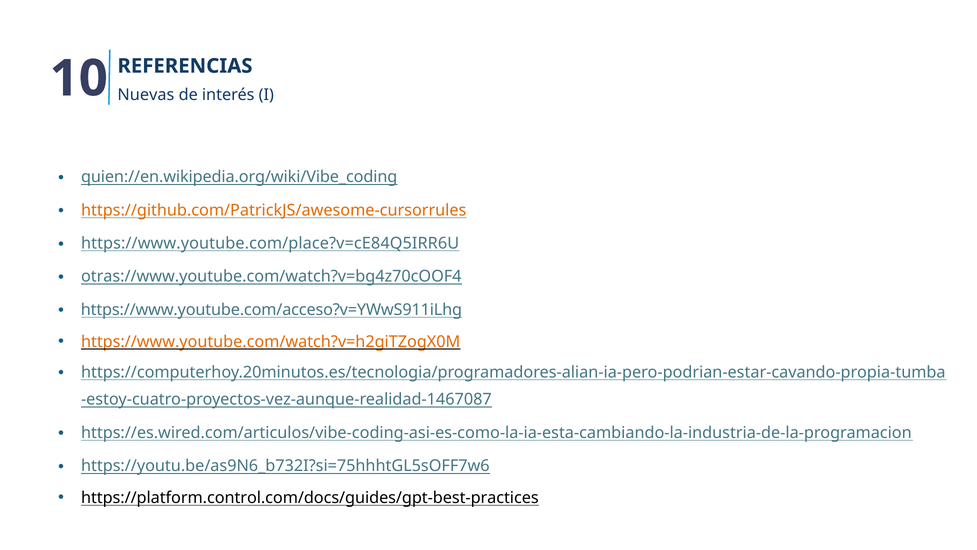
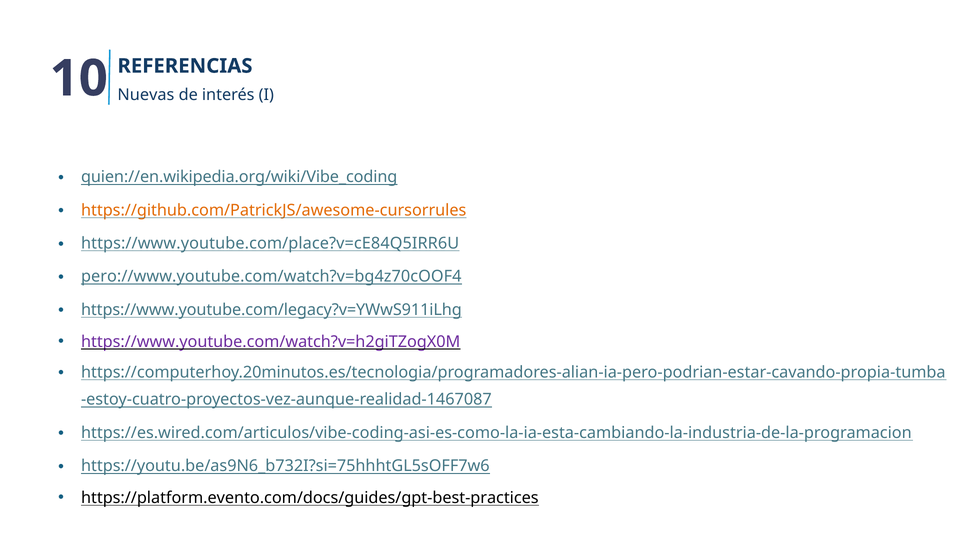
otras://www.youtube.com/watch?v=bg4z70cOOF4: otras://www.youtube.com/watch?v=bg4z70cOOF4 -> pero://www.youtube.com/watch?v=bg4z70cOOF4
https://www.youtube.com/acceso?v=YWwS911iLhg: https://www.youtube.com/acceso?v=YWwS911iLhg -> https://www.youtube.com/legacy?v=YWwS911iLhg
https://www.youtube.com/watch?v=h2giTZogX0M colour: orange -> purple
https://platform.control.com/docs/guides/gpt-best-practices: https://platform.control.com/docs/guides/gpt-best-practices -> https://platform.evento.com/docs/guides/gpt-best-practices
